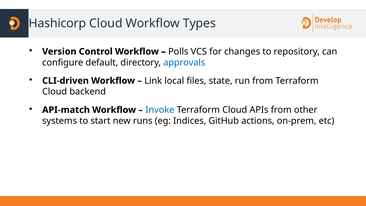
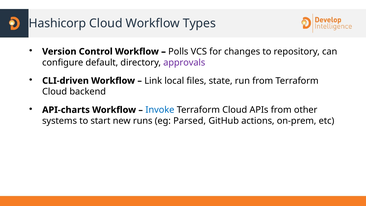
approvals colour: blue -> purple
API-match: API-match -> API-charts
Indices: Indices -> Parsed
